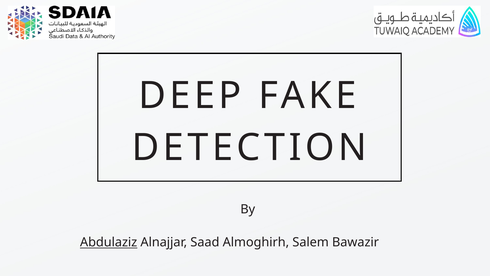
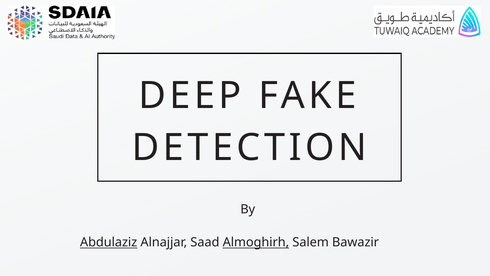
Almoghirh underline: none -> present
